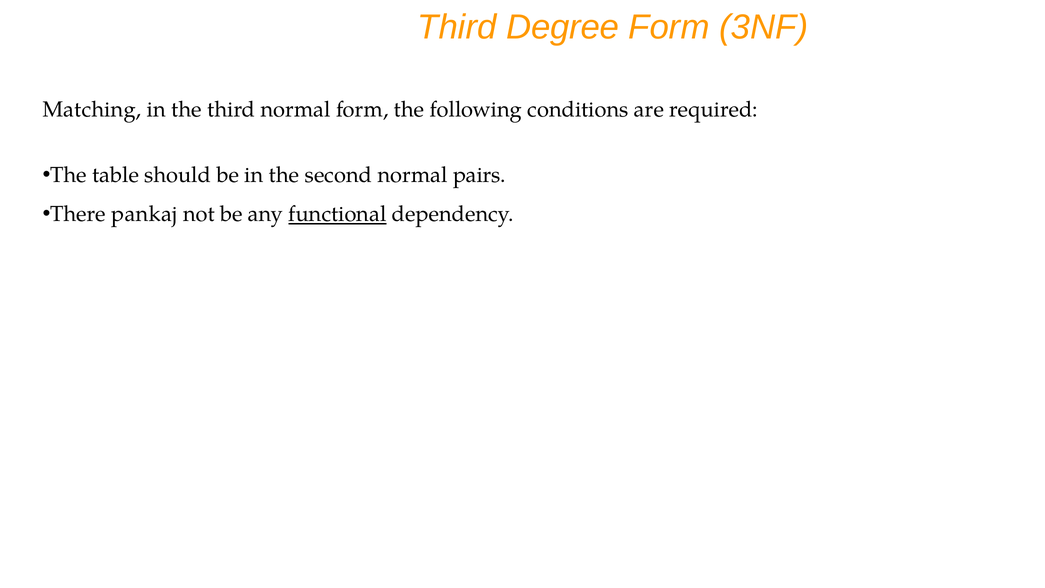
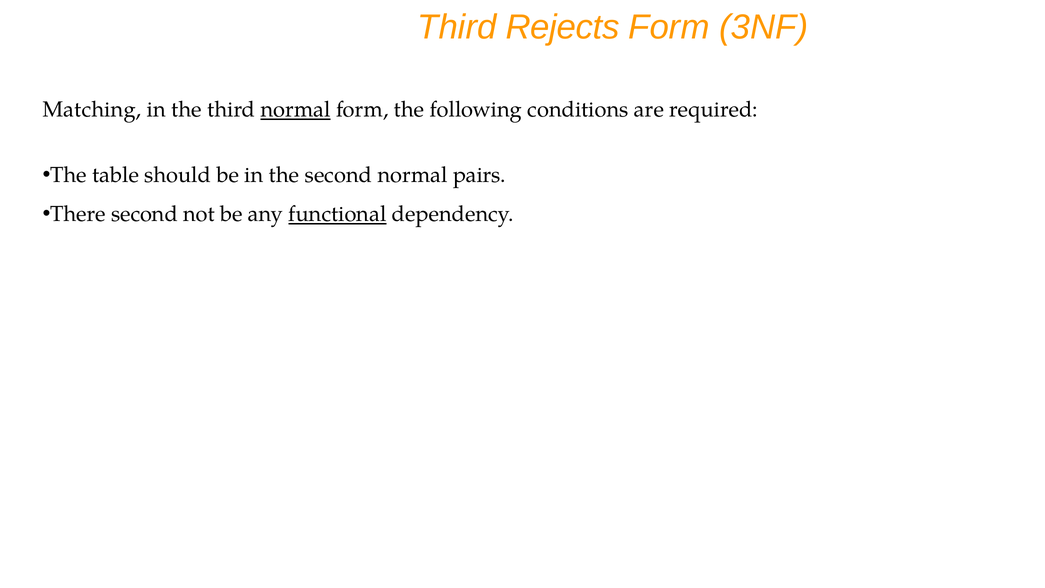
Degree: Degree -> Rejects
normal at (296, 110) underline: none -> present
There pankaj: pankaj -> second
